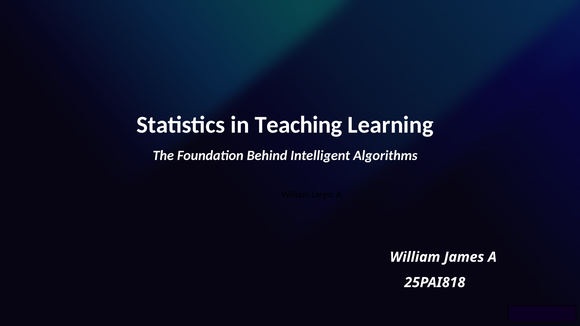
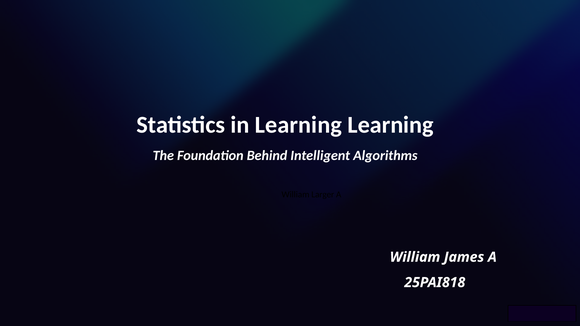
in Teaching: Teaching -> Learning
